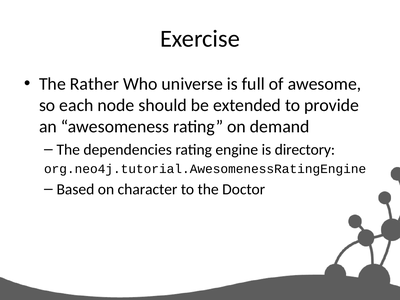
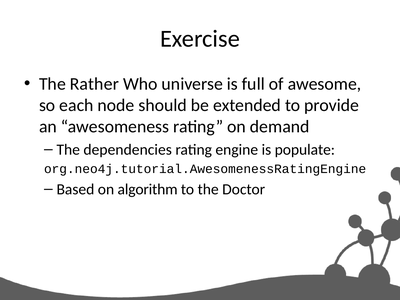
directory: directory -> populate
character: character -> algorithm
